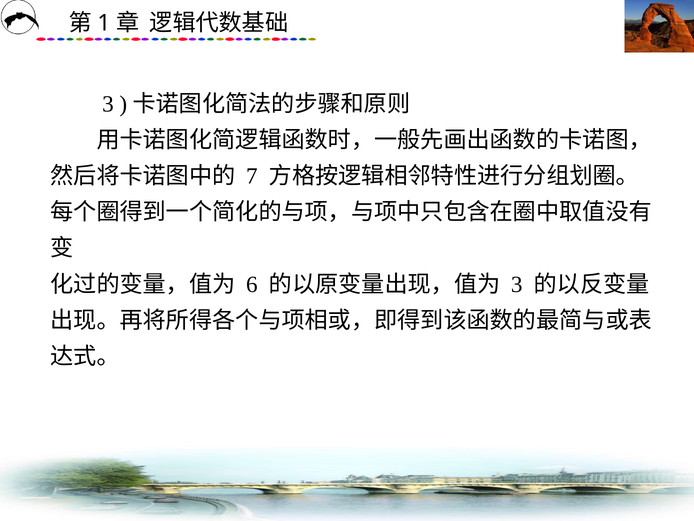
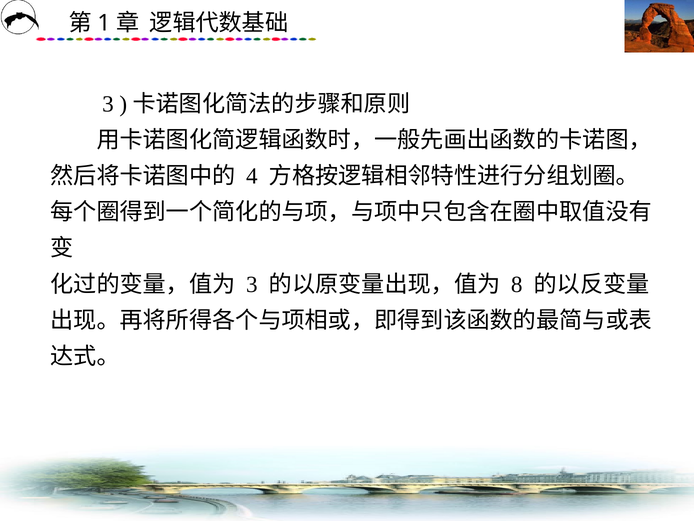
7: 7 -> 4
6 at (252, 284): 6 -> 3
3 at (517, 284): 3 -> 8
